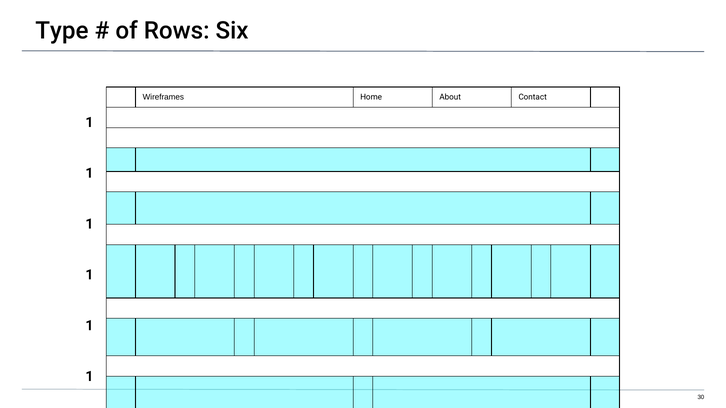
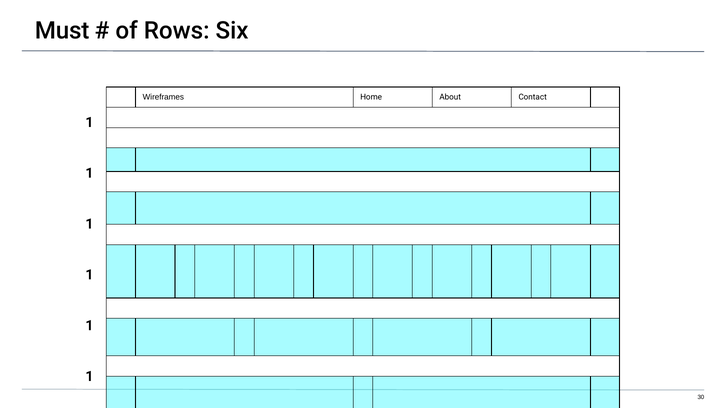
Type: Type -> Must
